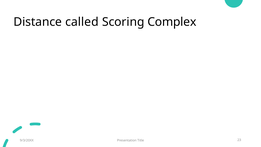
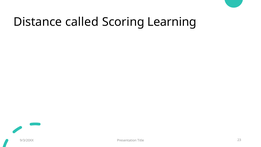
Complex: Complex -> Learning
